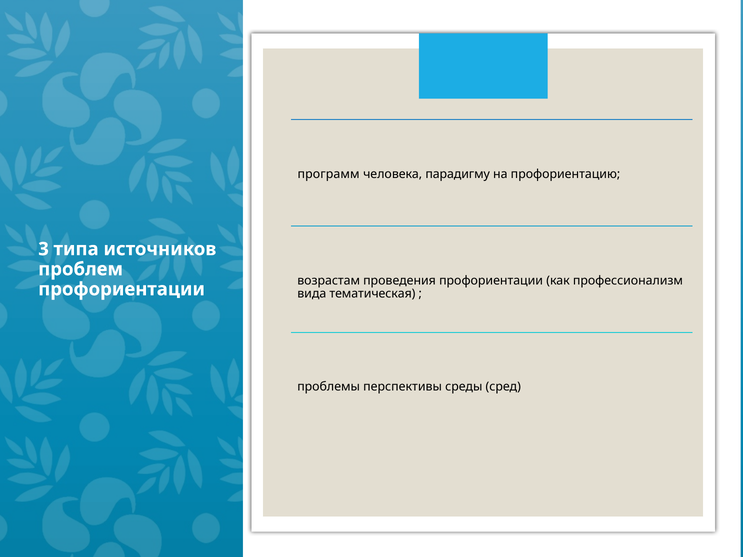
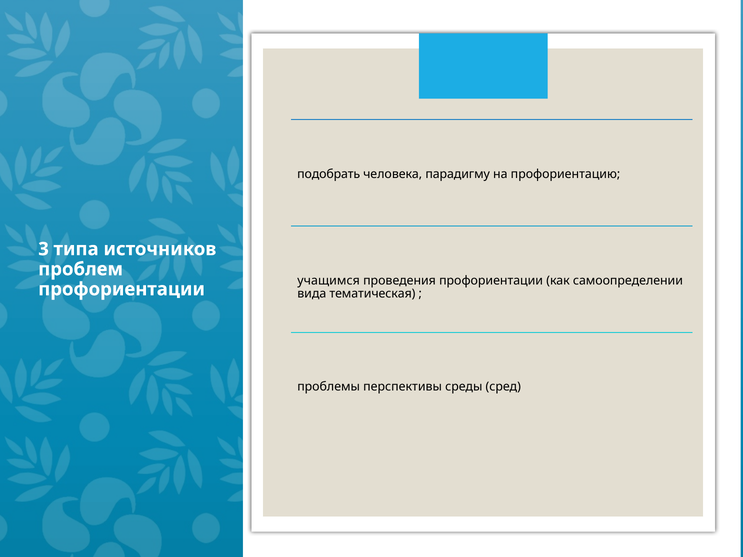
программ: программ -> подобрать
возрастам: возрастам -> учащимся
профессионализм: профессионализм -> самоопределении
